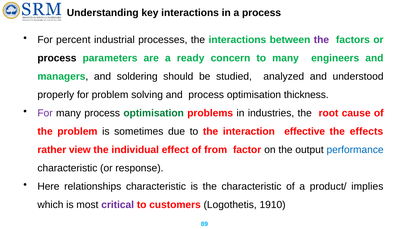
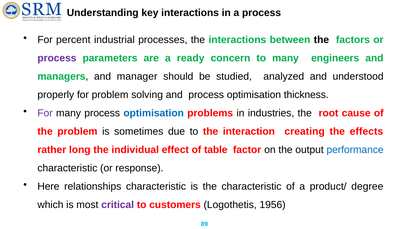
the at (321, 40) colour: purple -> black
process at (57, 58) colour: black -> purple
soldering: soldering -> manager
optimisation at (154, 113) colour: green -> blue
effective: effective -> creating
view: view -> long
from: from -> table
implies: implies -> degree
1910: 1910 -> 1956
